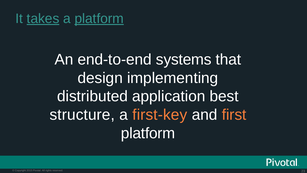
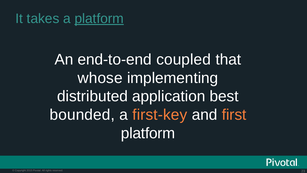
takes underline: present -> none
systems: systems -> coupled
design: design -> whose
structure: structure -> bounded
